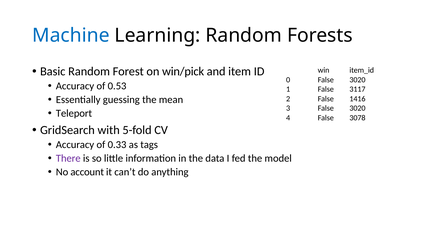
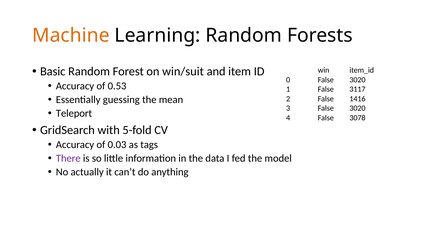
Machine colour: blue -> orange
win/pick: win/pick -> win/suit
0.33: 0.33 -> 0.03
account: account -> actually
